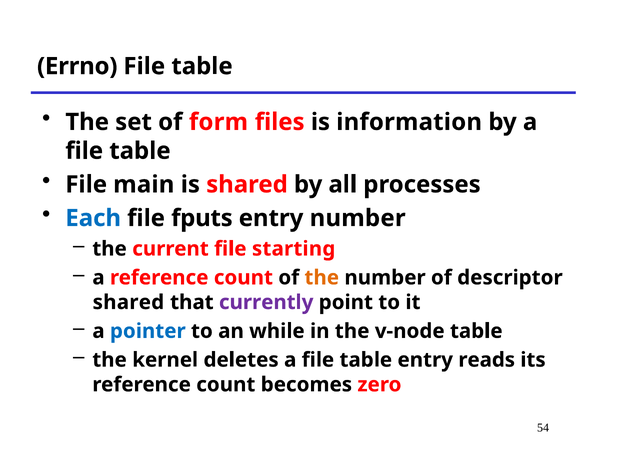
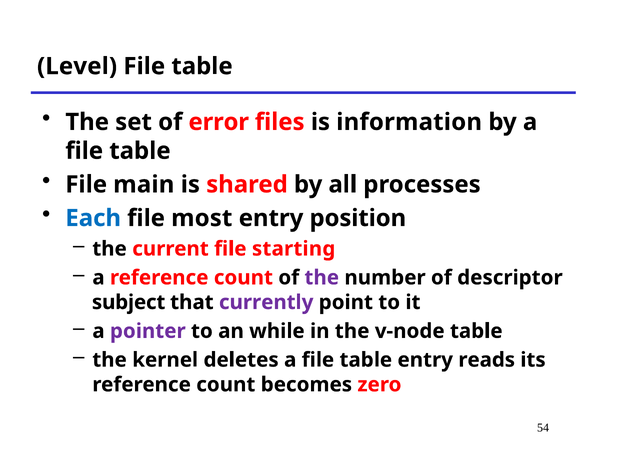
Errno: Errno -> Level
form: form -> error
fputs: fputs -> most
entry number: number -> position
the at (322, 277) colour: orange -> purple
shared at (128, 302): shared -> subject
pointer colour: blue -> purple
